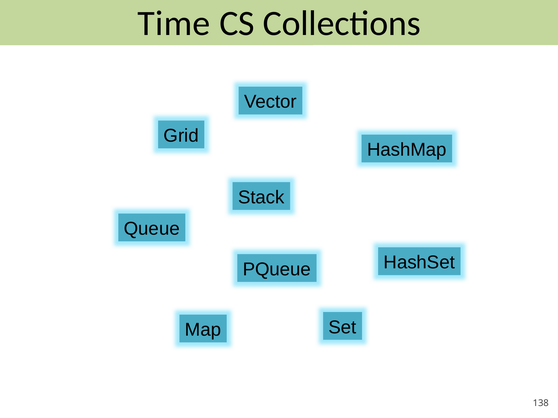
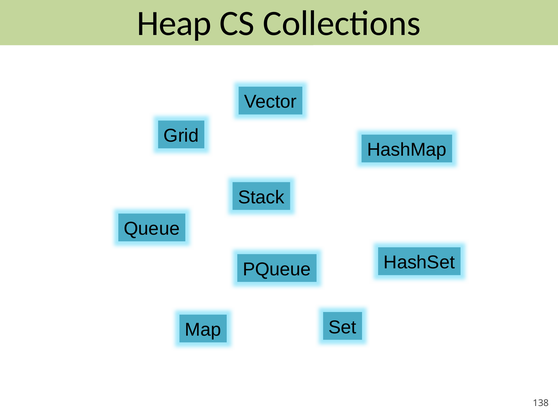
Time: Time -> Heap
